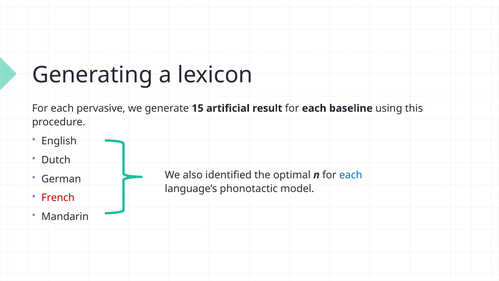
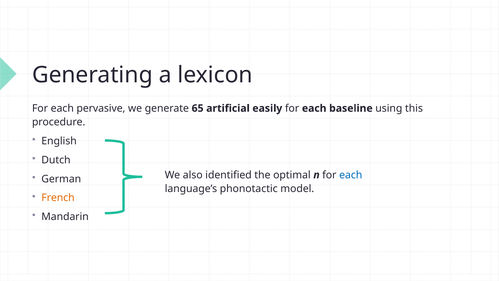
15: 15 -> 65
result: result -> easily
French colour: red -> orange
